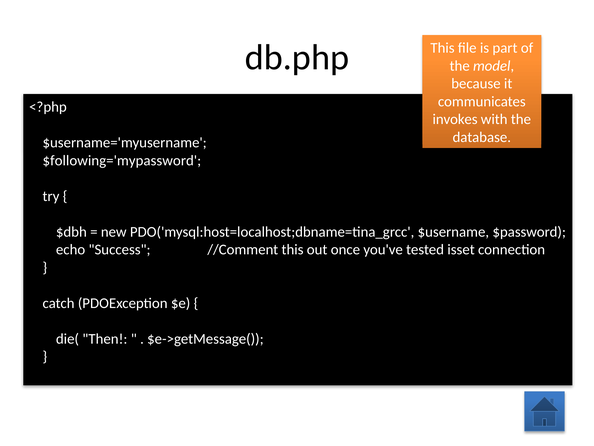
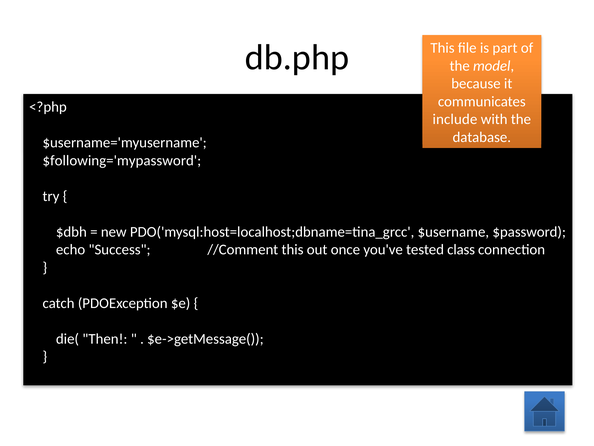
invokes: invokes -> include
isset: isset -> class
